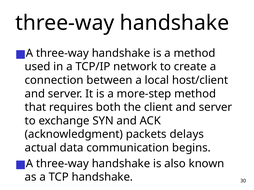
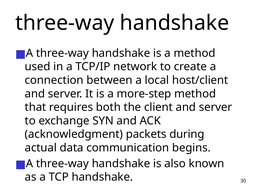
delays: delays -> during
